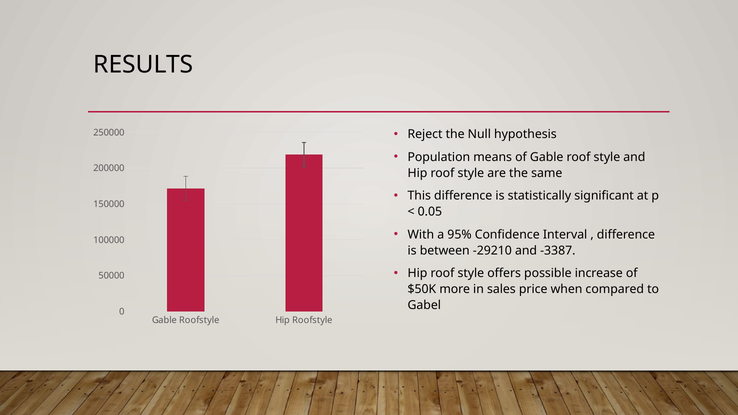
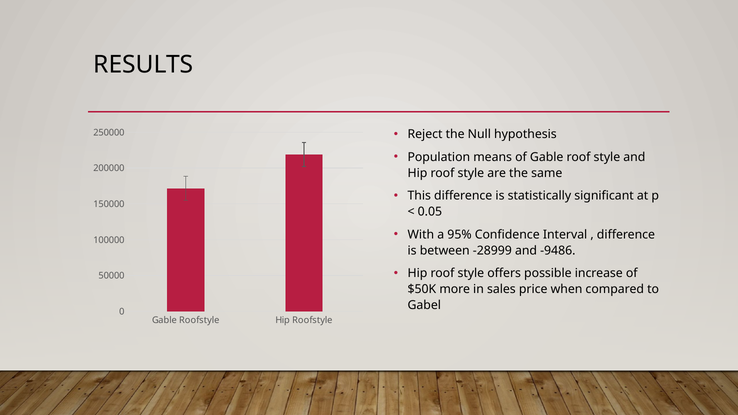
-29210: -29210 -> -28999
-3387: -3387 -> -9486
